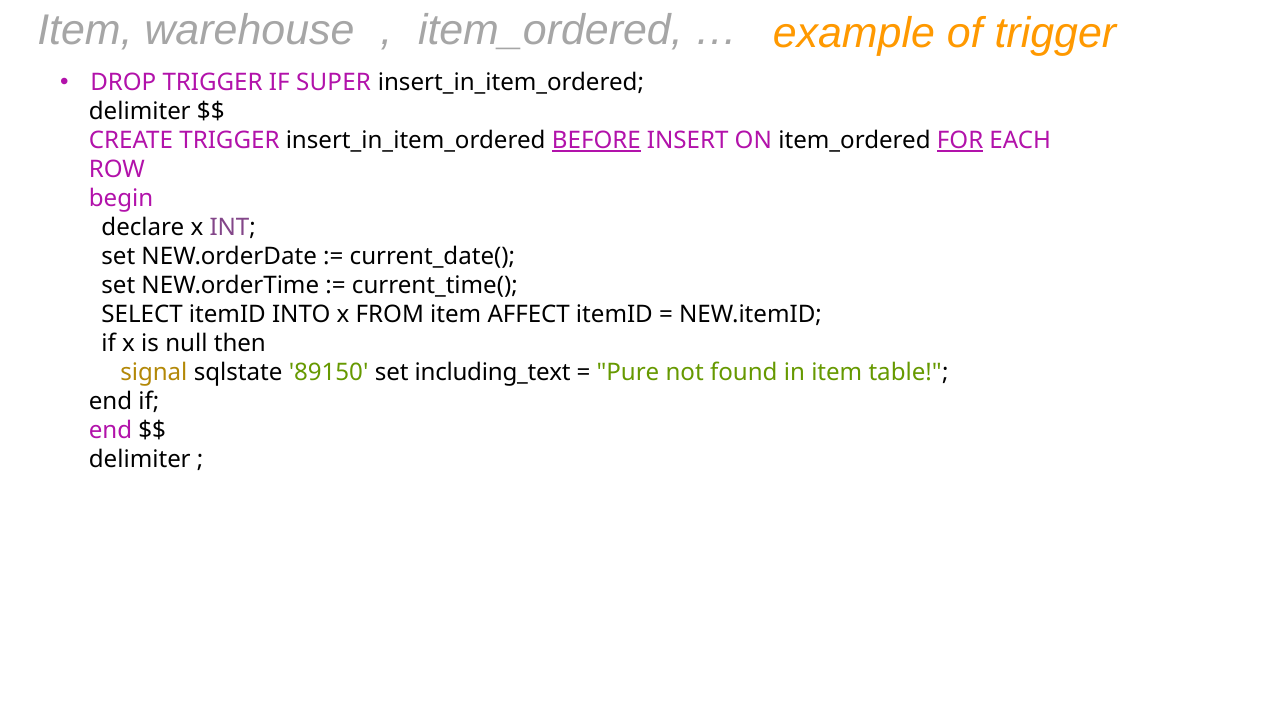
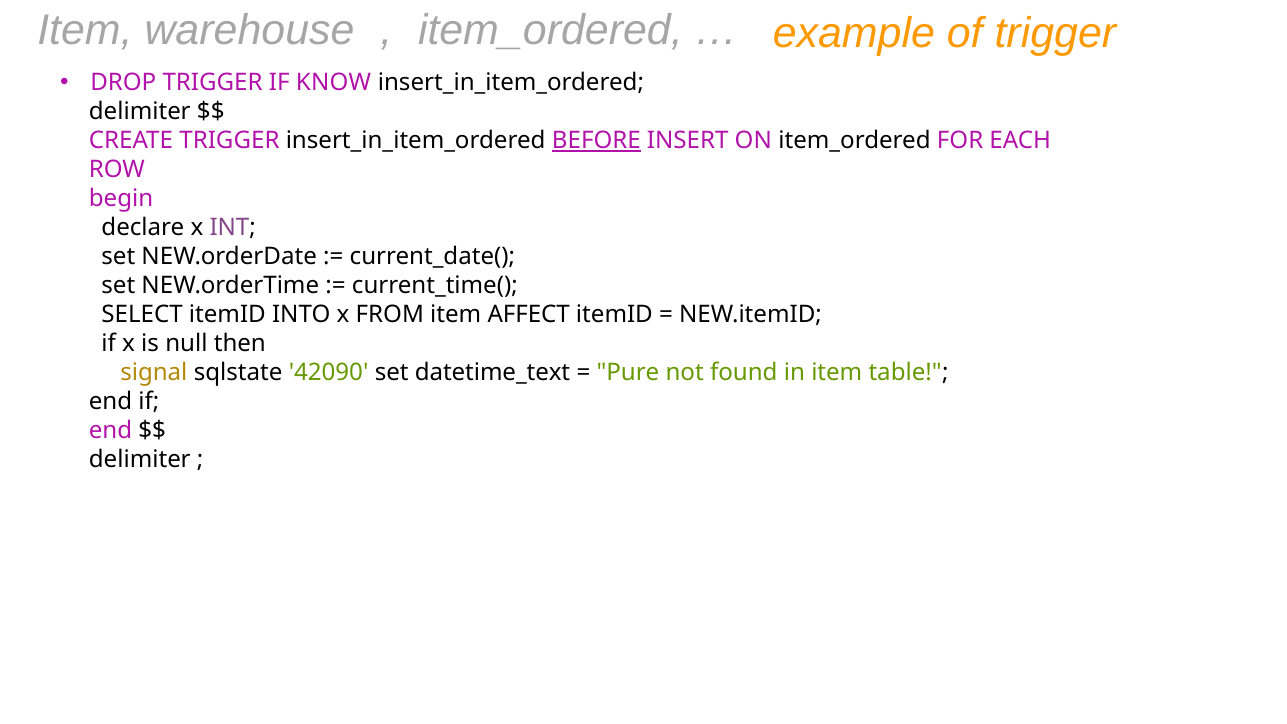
SUPER: SUPER -> KNOW
FOR underline: present -> none
89150: 89150 -> 42090
including_text: including_text -> datetime_text
